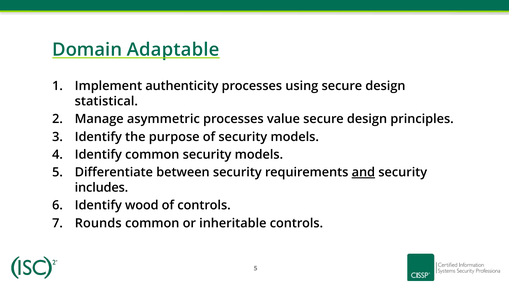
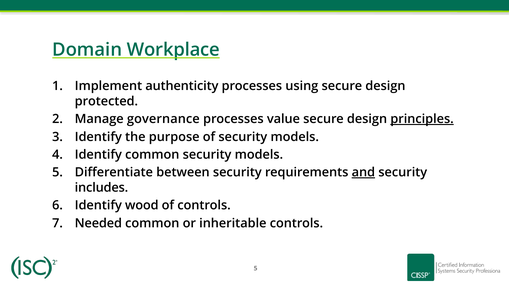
Adaptable: Adaptable -> Workplace
statistical: statistical -> protected
asymmetric: asymmetric -> governance
principles underline: none -> present
Rounds: Rounds -> Needed
